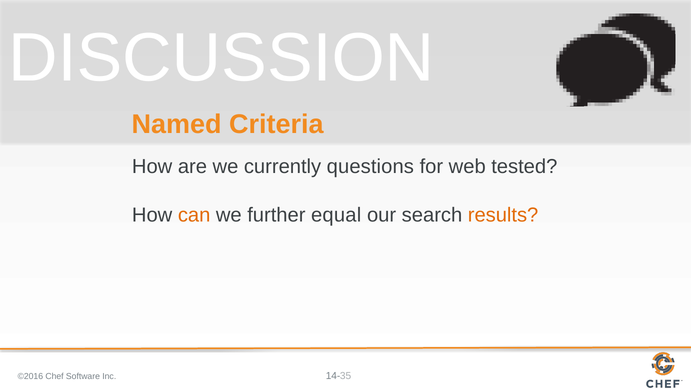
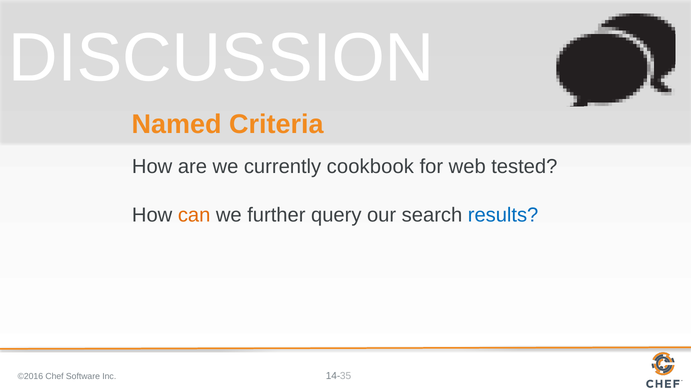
questions: questions -> cookbook
equal: equal -> query
results colour: orange -> blue
